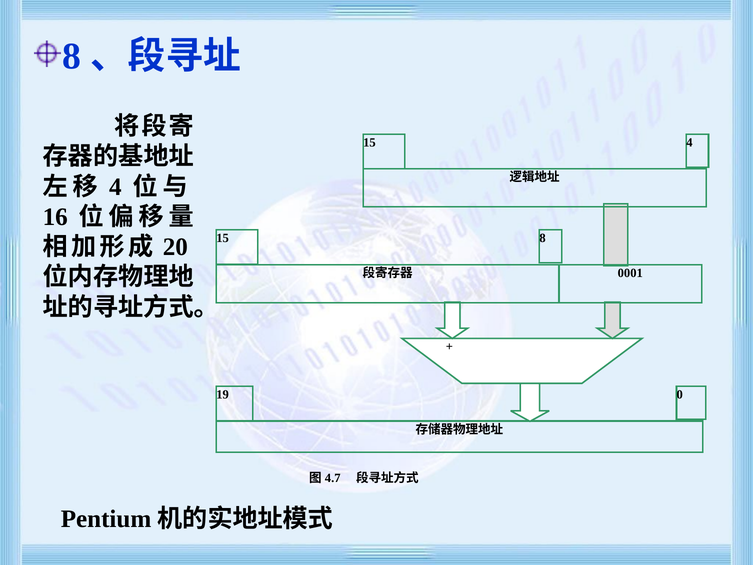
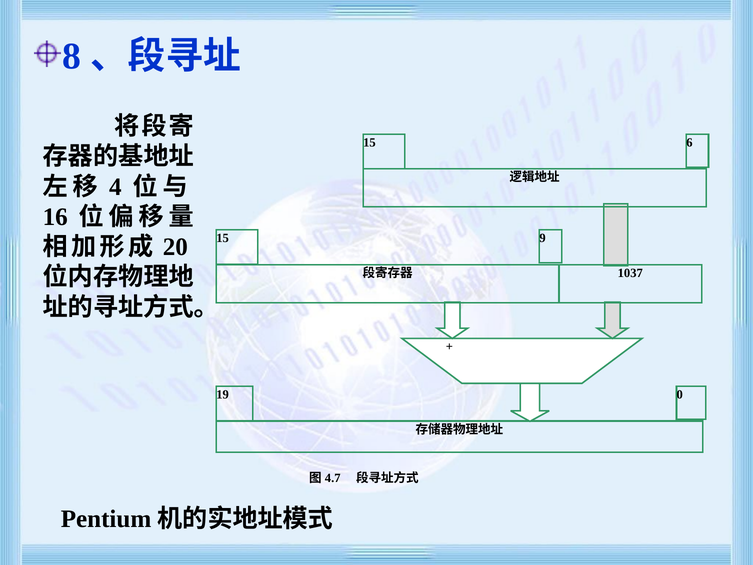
15 4: 4 -> 6
15 8: 8 -> 9
0001: 0001 -> 1037
